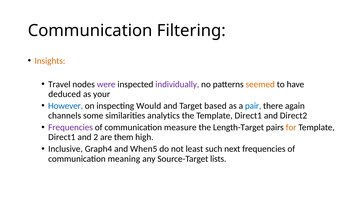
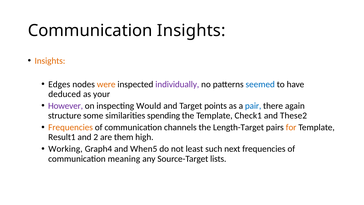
Communication Filtering: Filtering -> Insights
Travel: Travel -> Edges
were colour: purple -> orange
seemed colour: orange -> blue
However colour: blue -> purple
based: based -> points
channels: channels -> structure
analytics: analytics -> spending
the Template Direct1: Direct1 -> Check1
Direct2: Direct2 -> These2
Frequencies at (71, 127) colour: purple -> orange
measure: measure -> channels
Direct1 at (62, 137): Direct1 -> Result1
Inclusive: Inclusive -> Working
